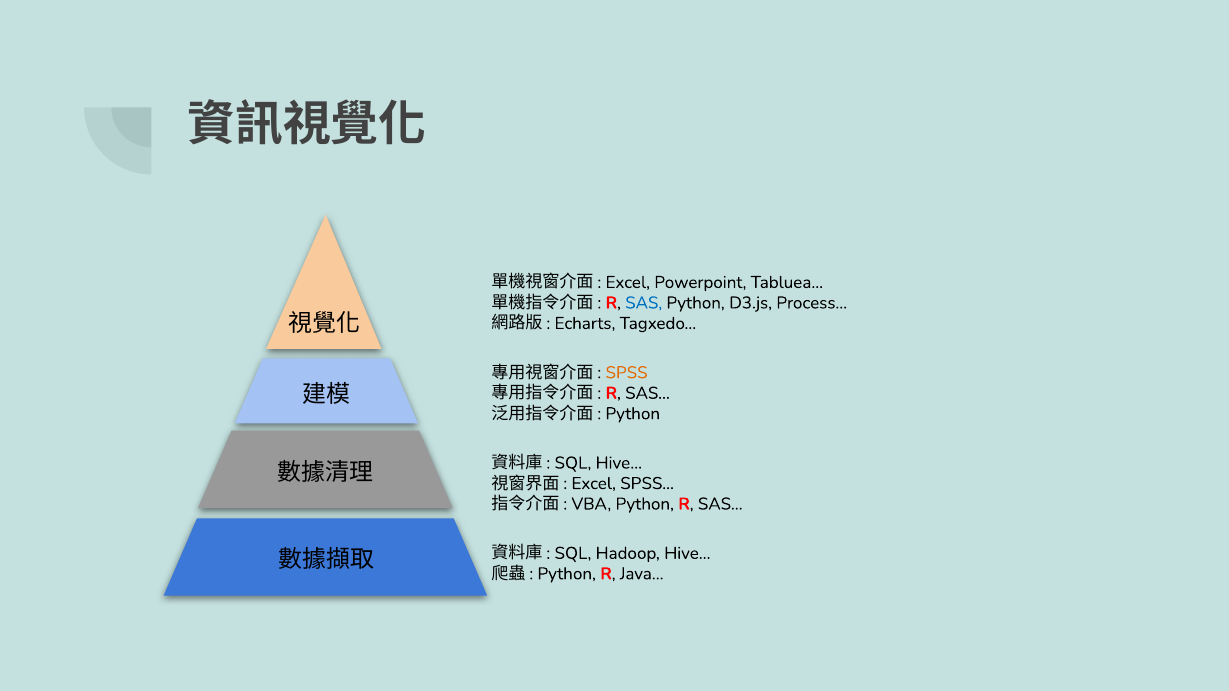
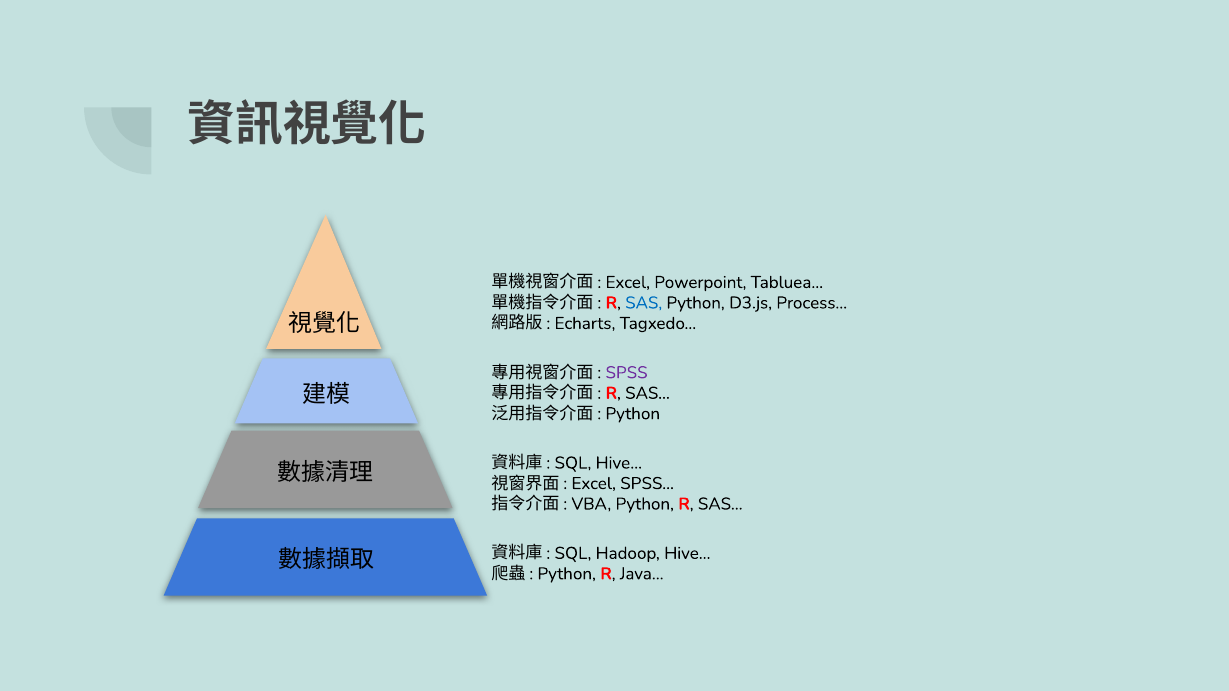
SPSS colour: orange -> purple
